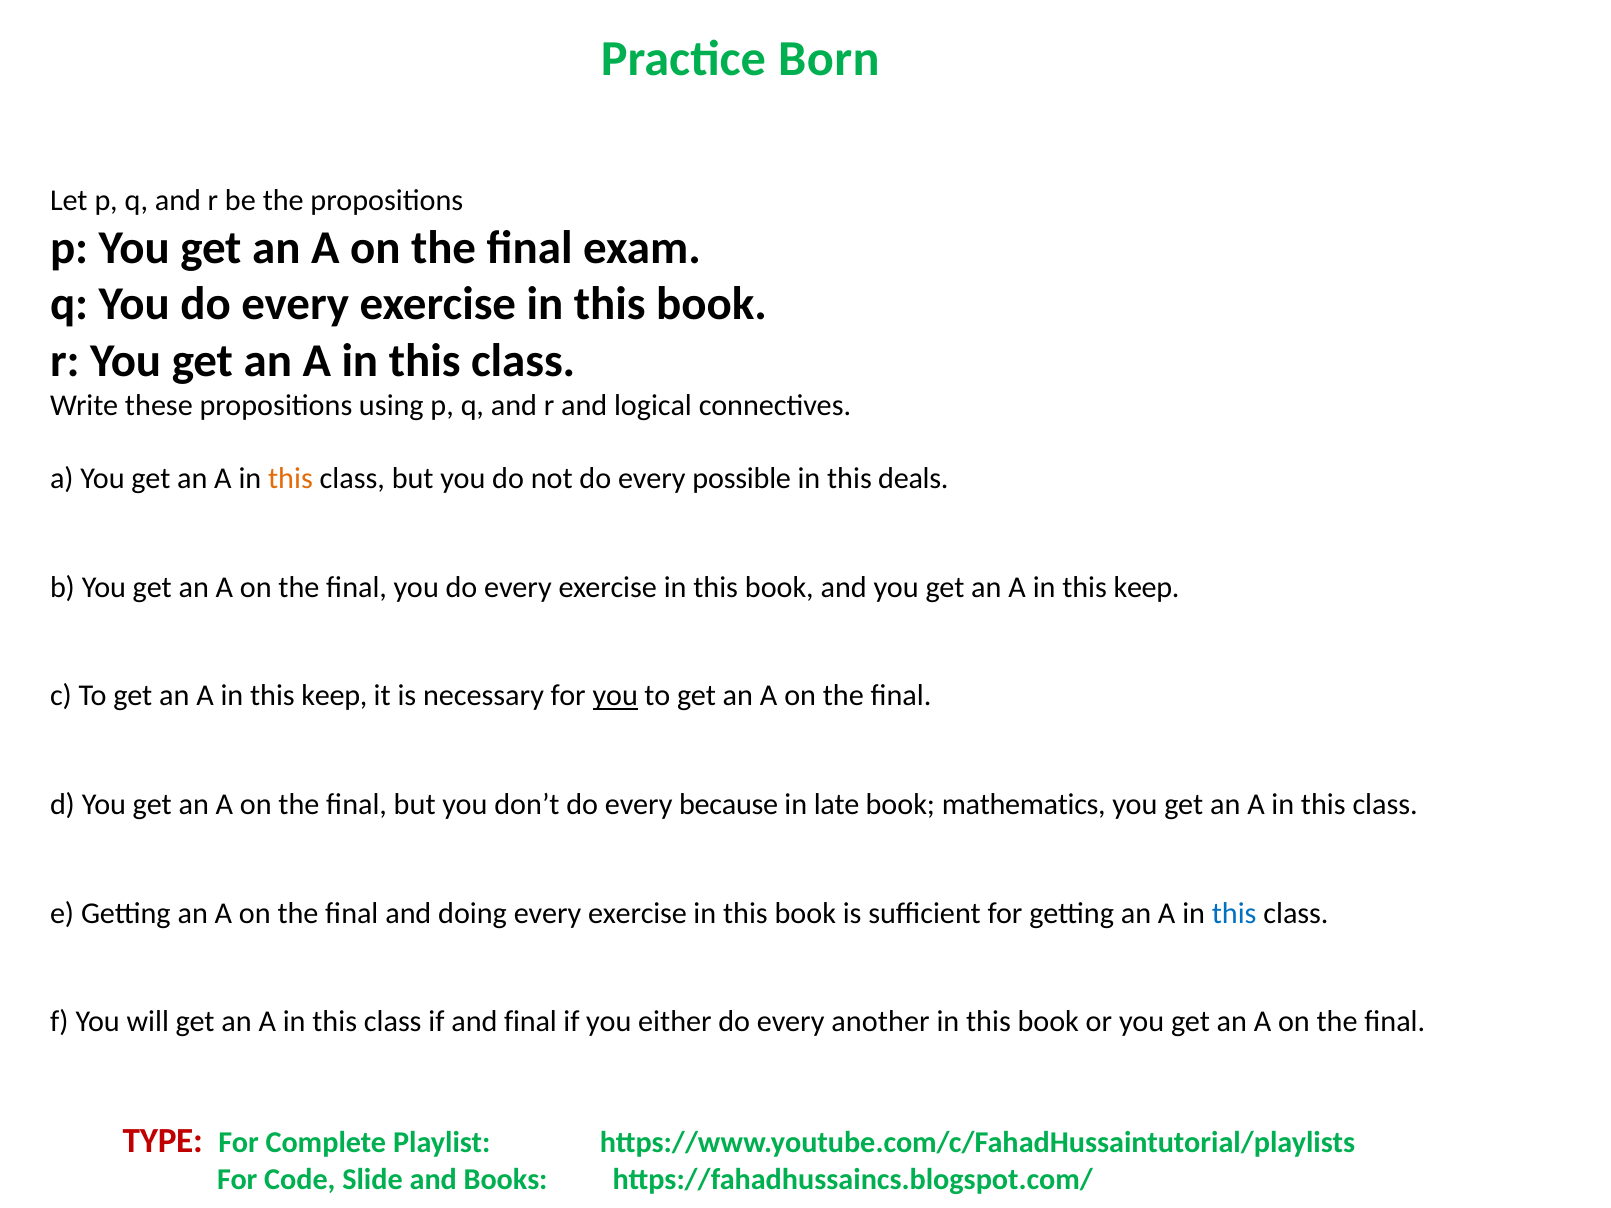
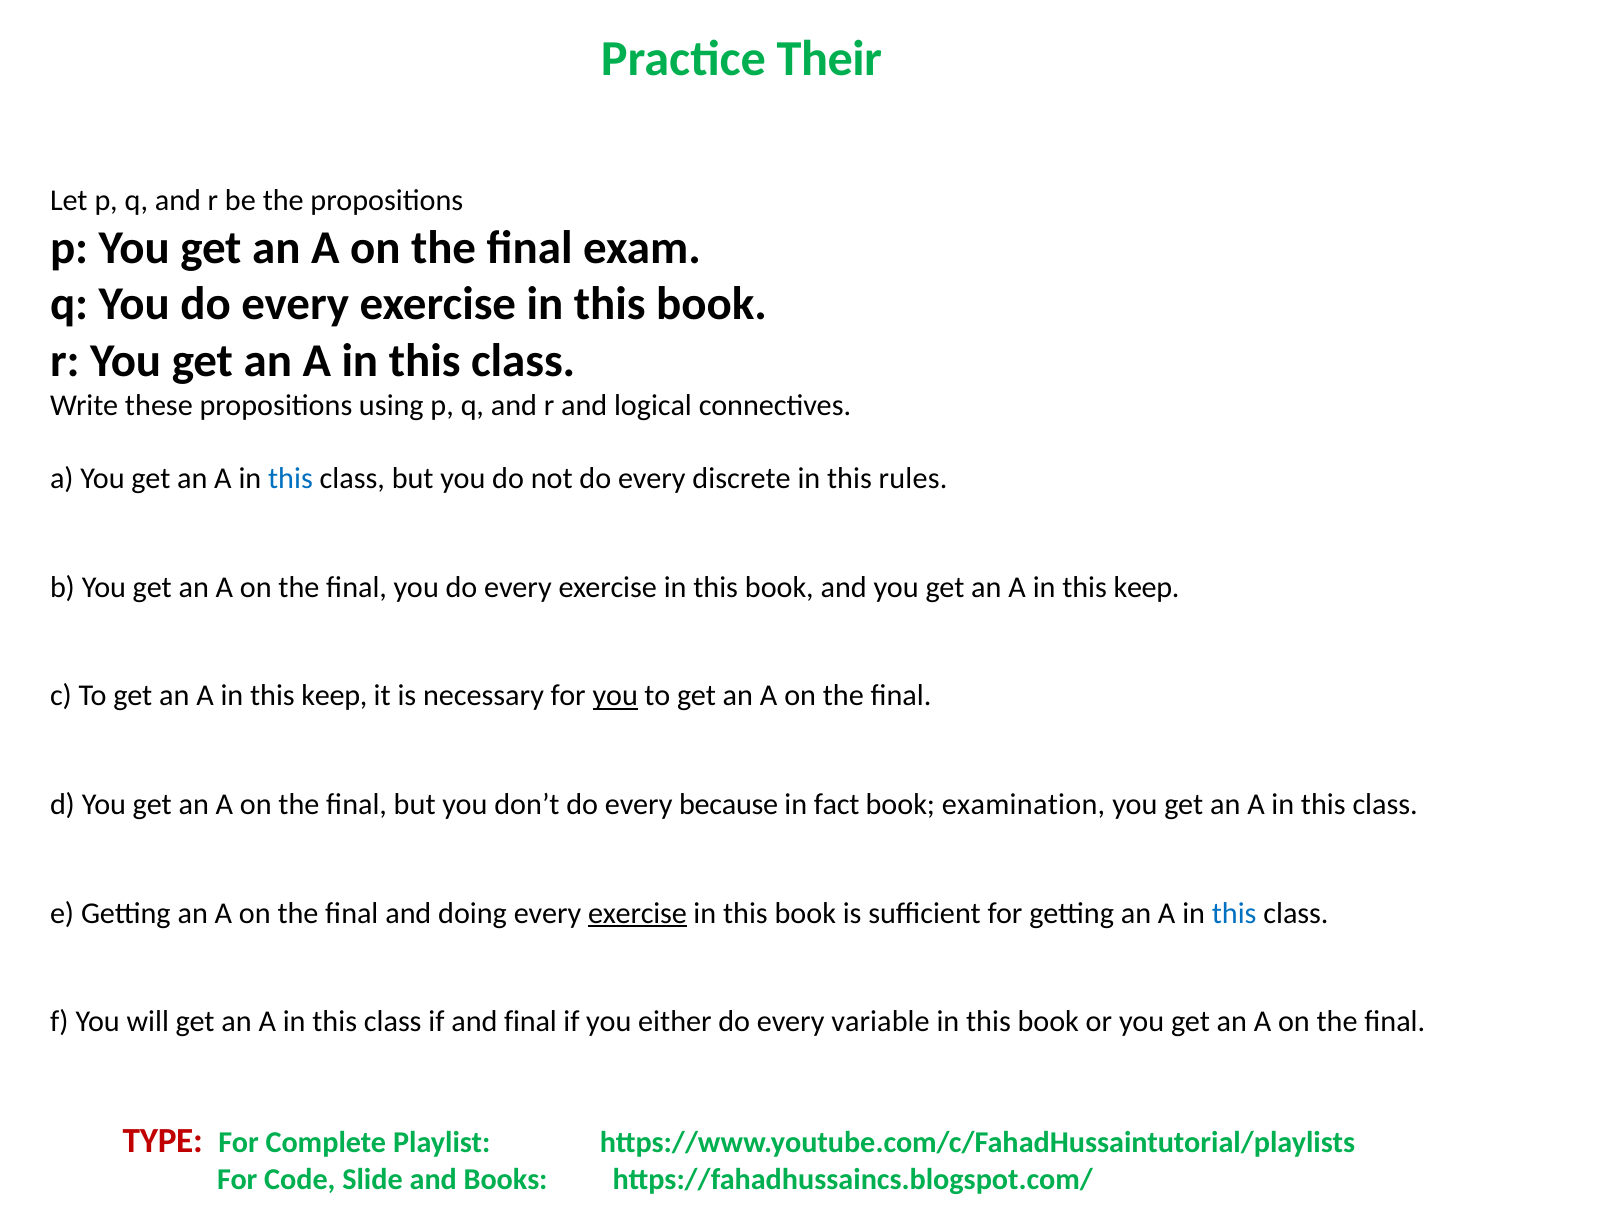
Born: Born -> Their
this at (290, 478) colour: orange -> blue
possible: possible -> discrete
deals: deals -> rules
late: late -> fact
mathematics: mathematics -> examination
exercise at (637, 913) underline: none -> present
another: another -> variable
